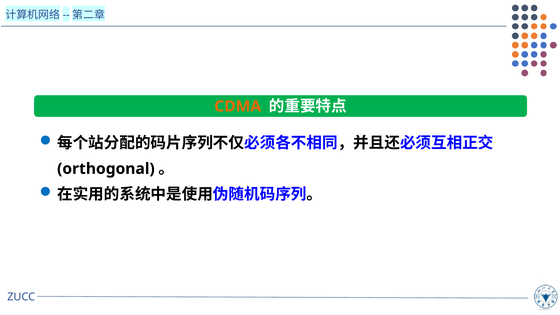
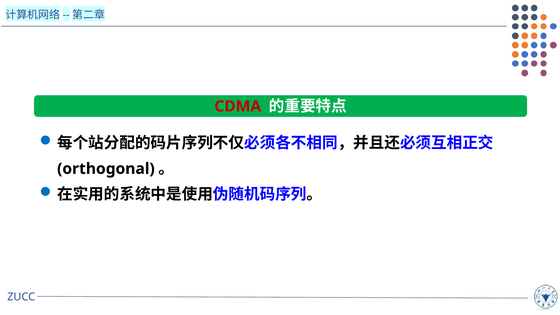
CDMA colour: orange -> red
